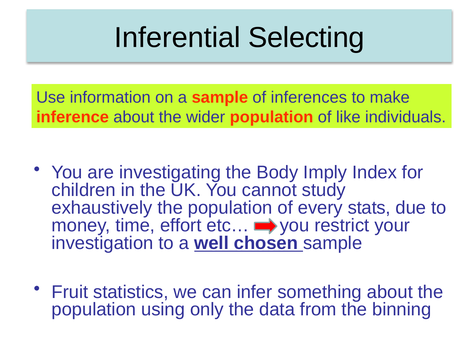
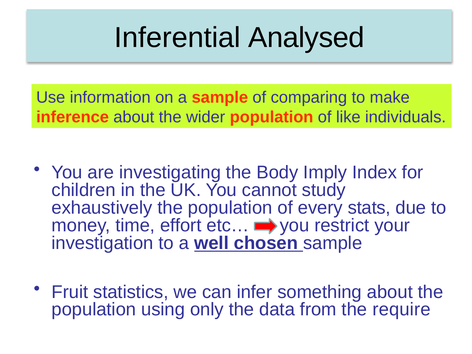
Selecting: Selecting -> Analysed
inferences: inferences -> comparing
binning: binning -> require
